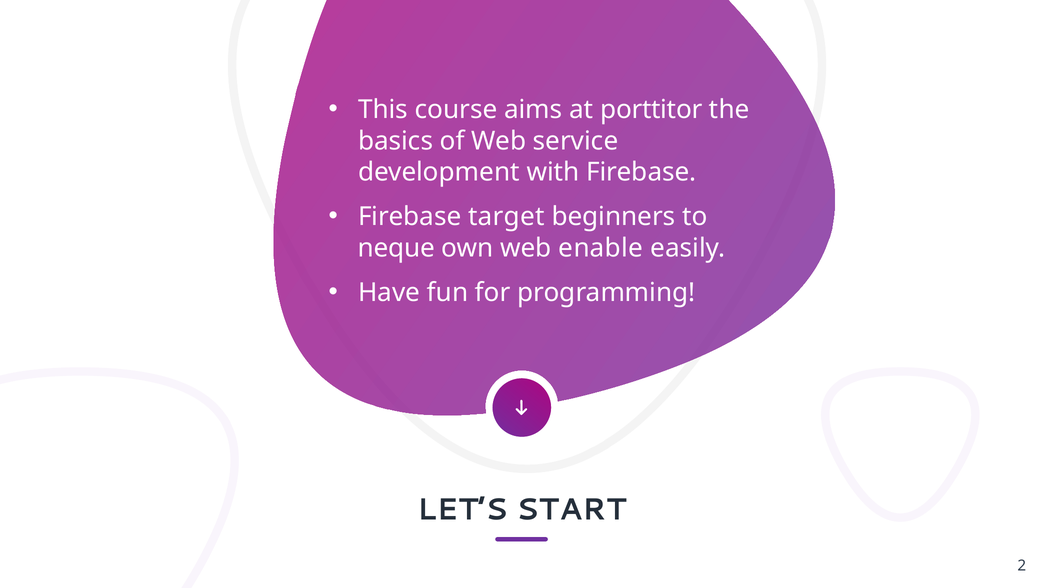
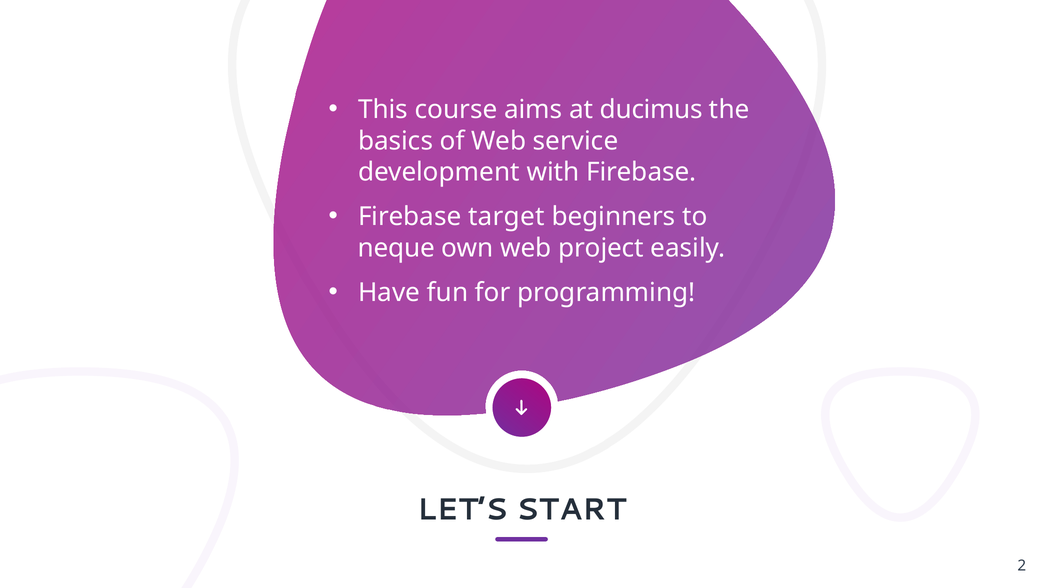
porttitor: porttitor -> ducimus
enable: enable -> project
